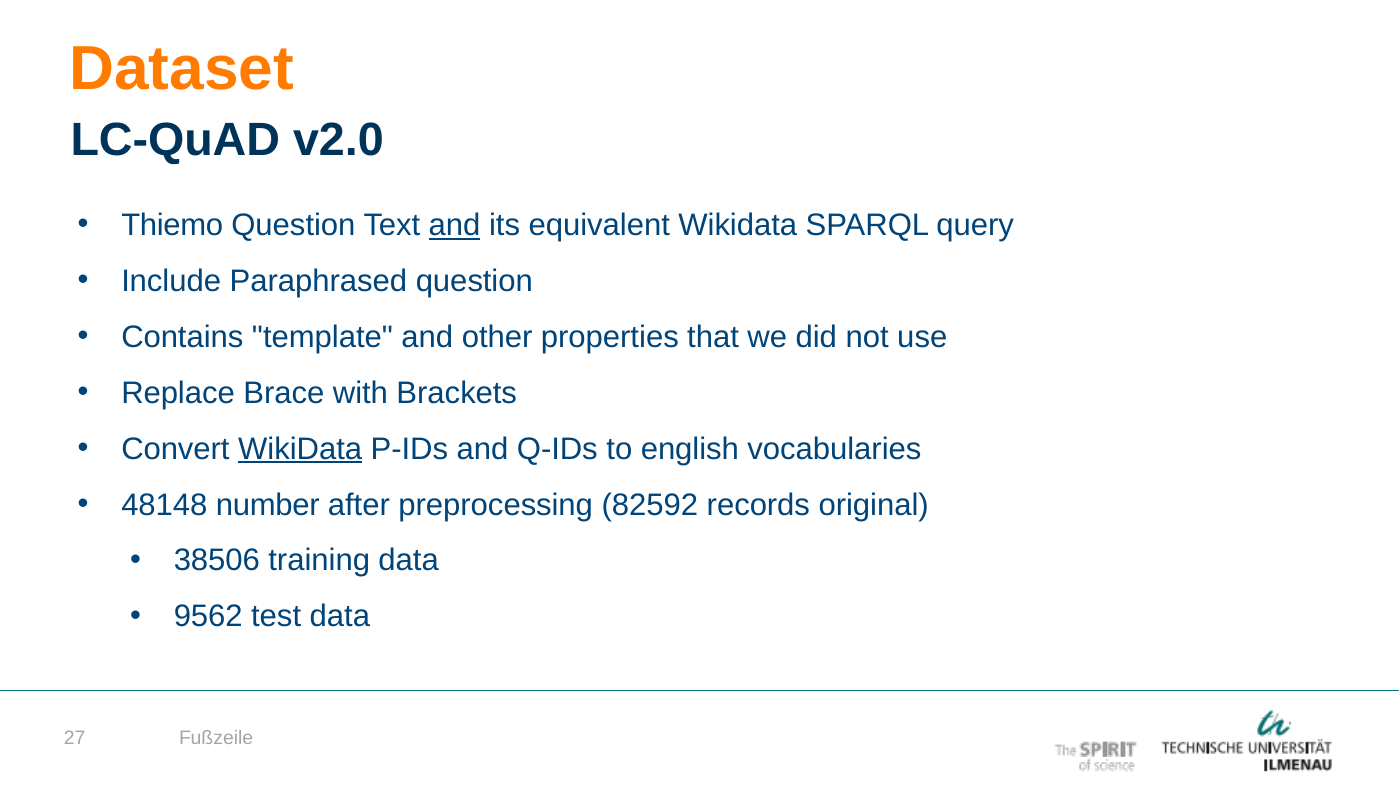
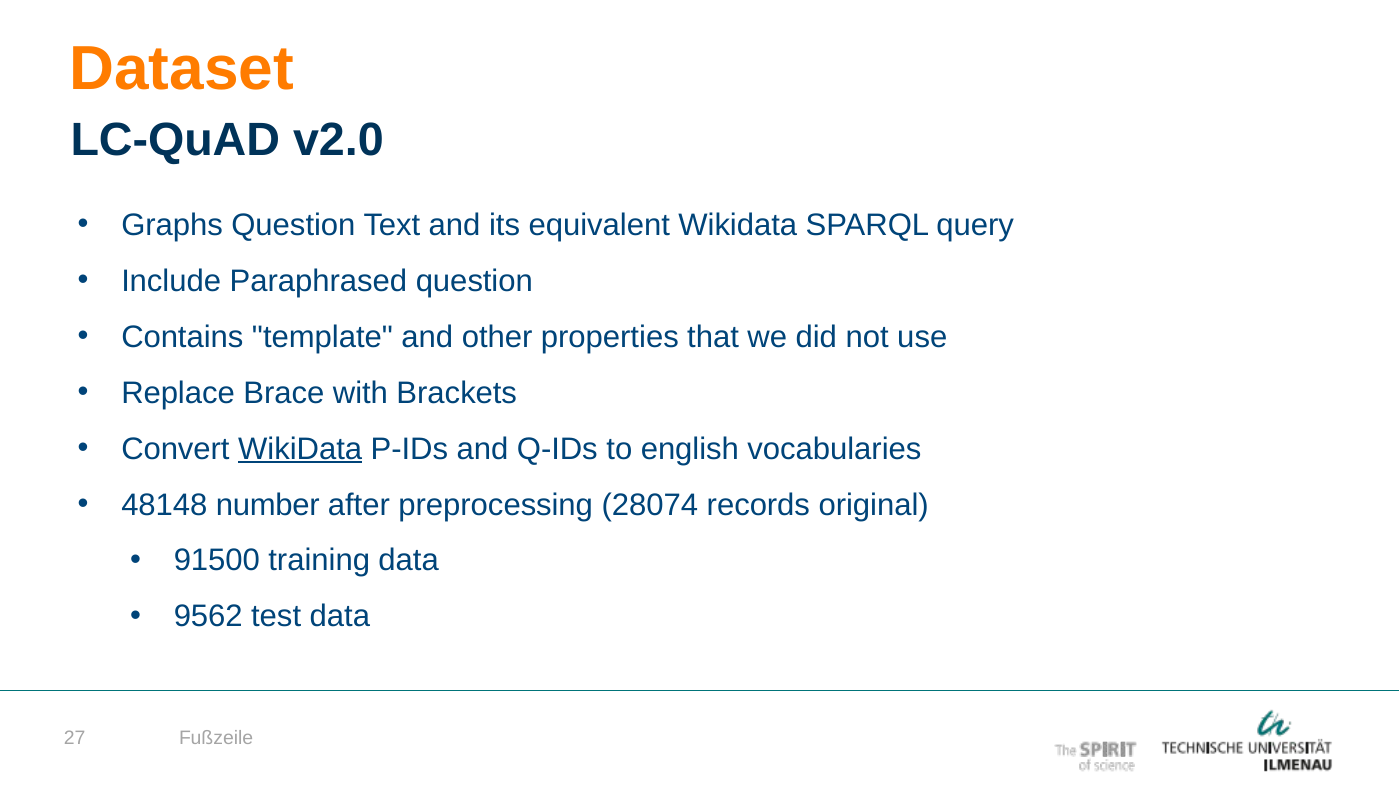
Thiemo: Thiemo -> Graphs
and at (455, 225) underline: present -> none
82592: 82592 -> 28074
38506: 38506 -> 91500
